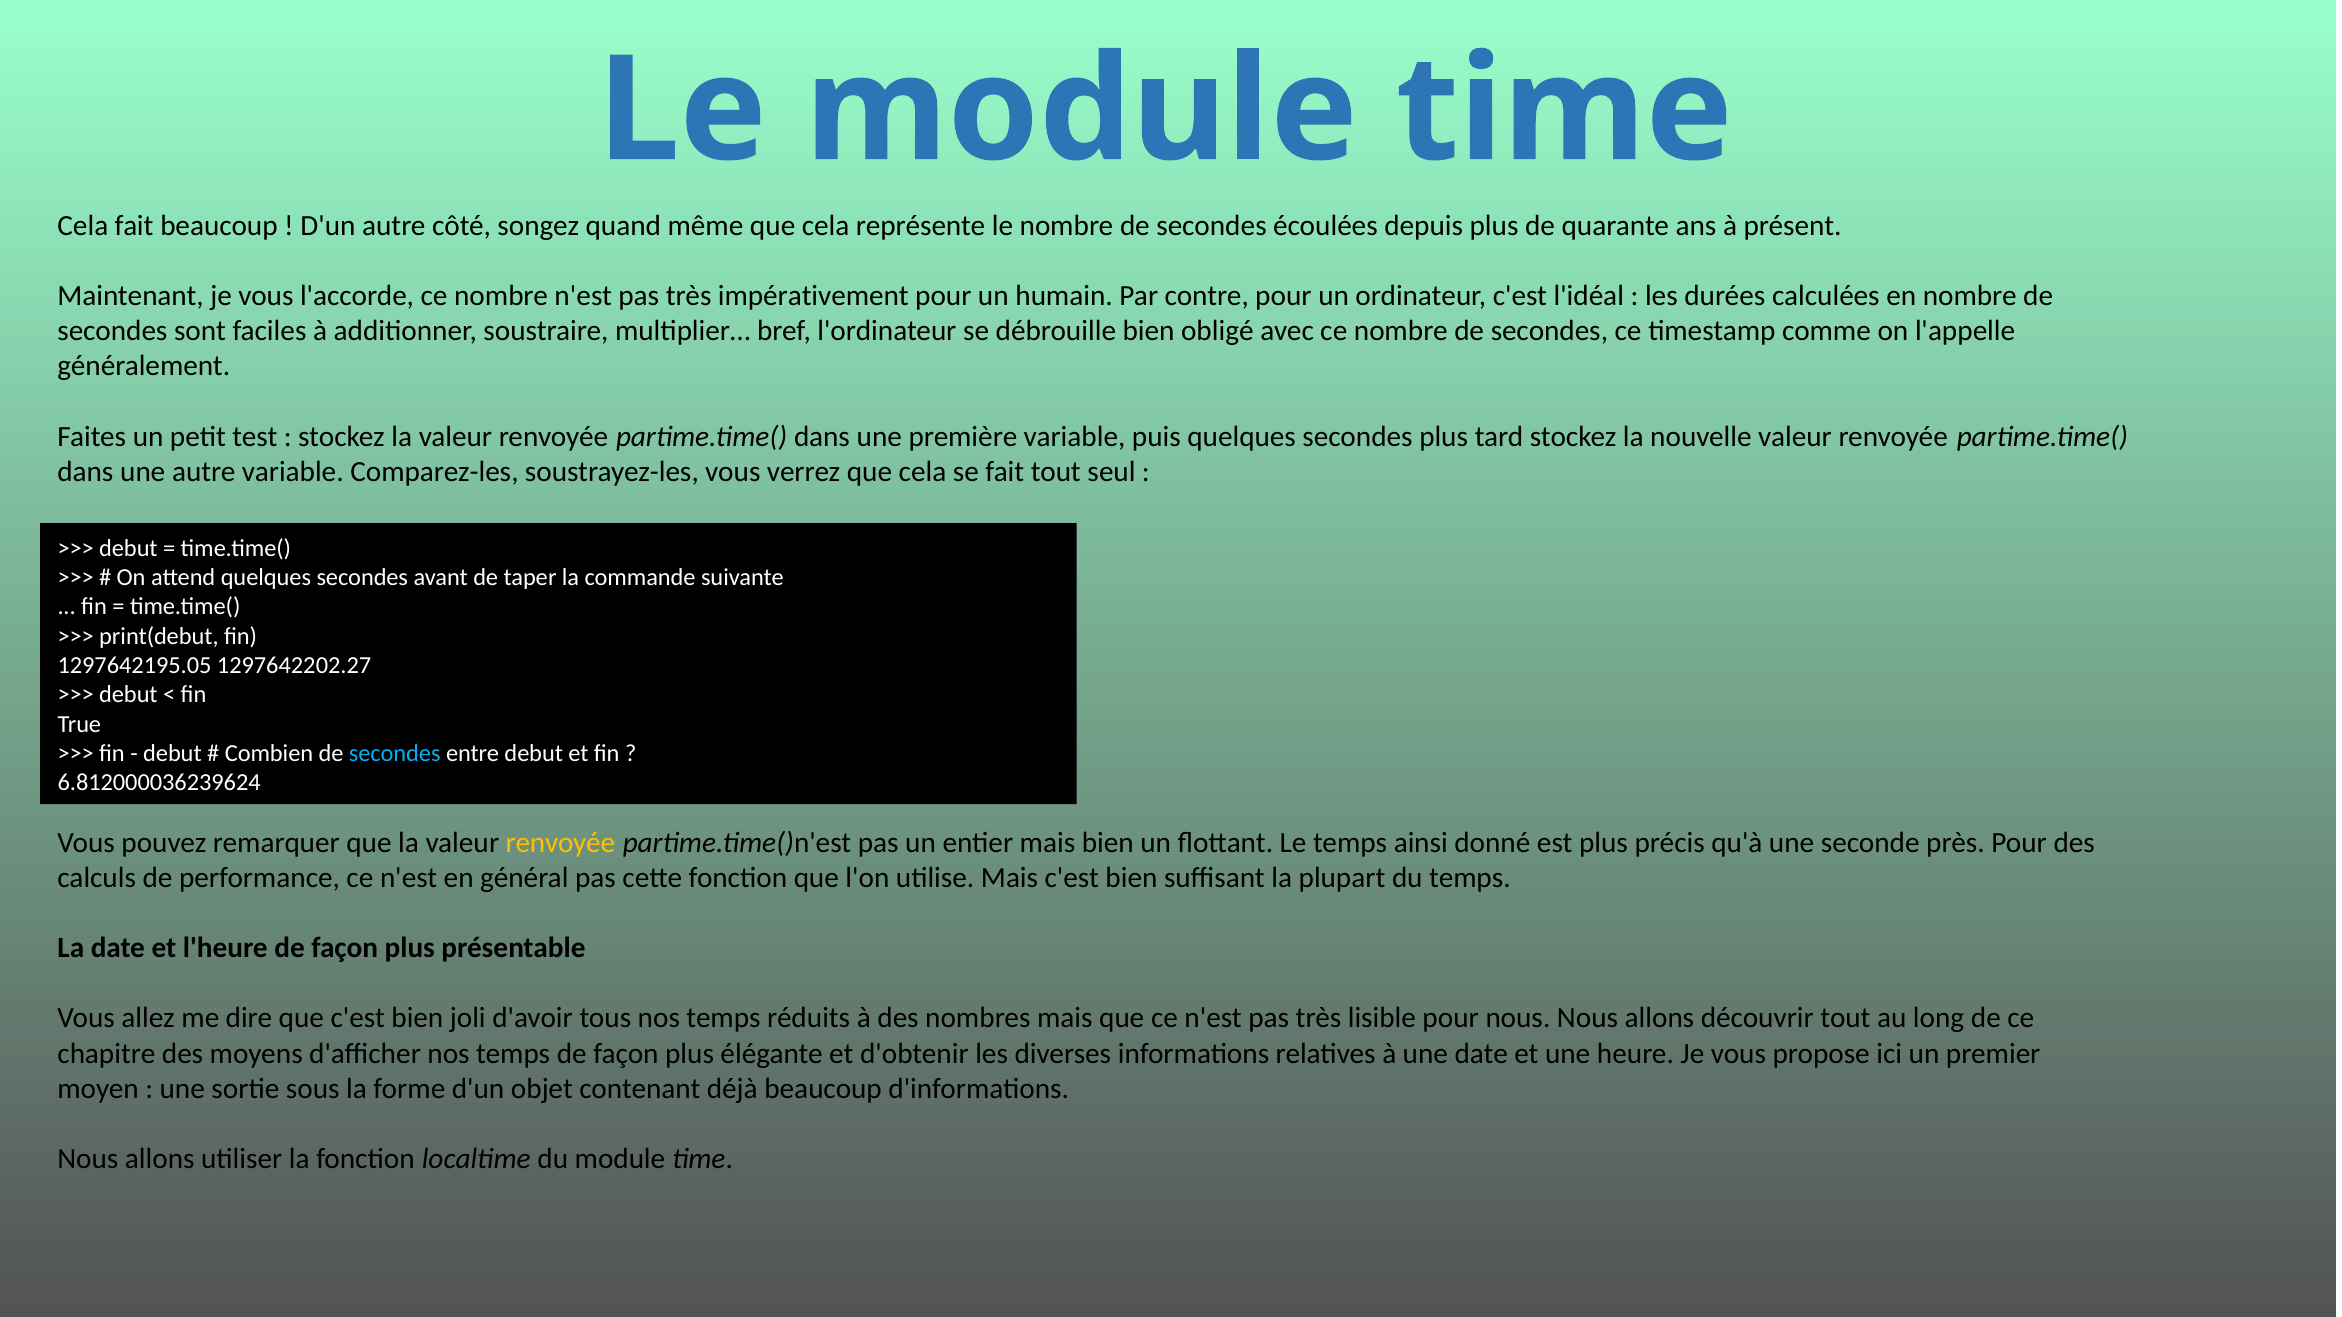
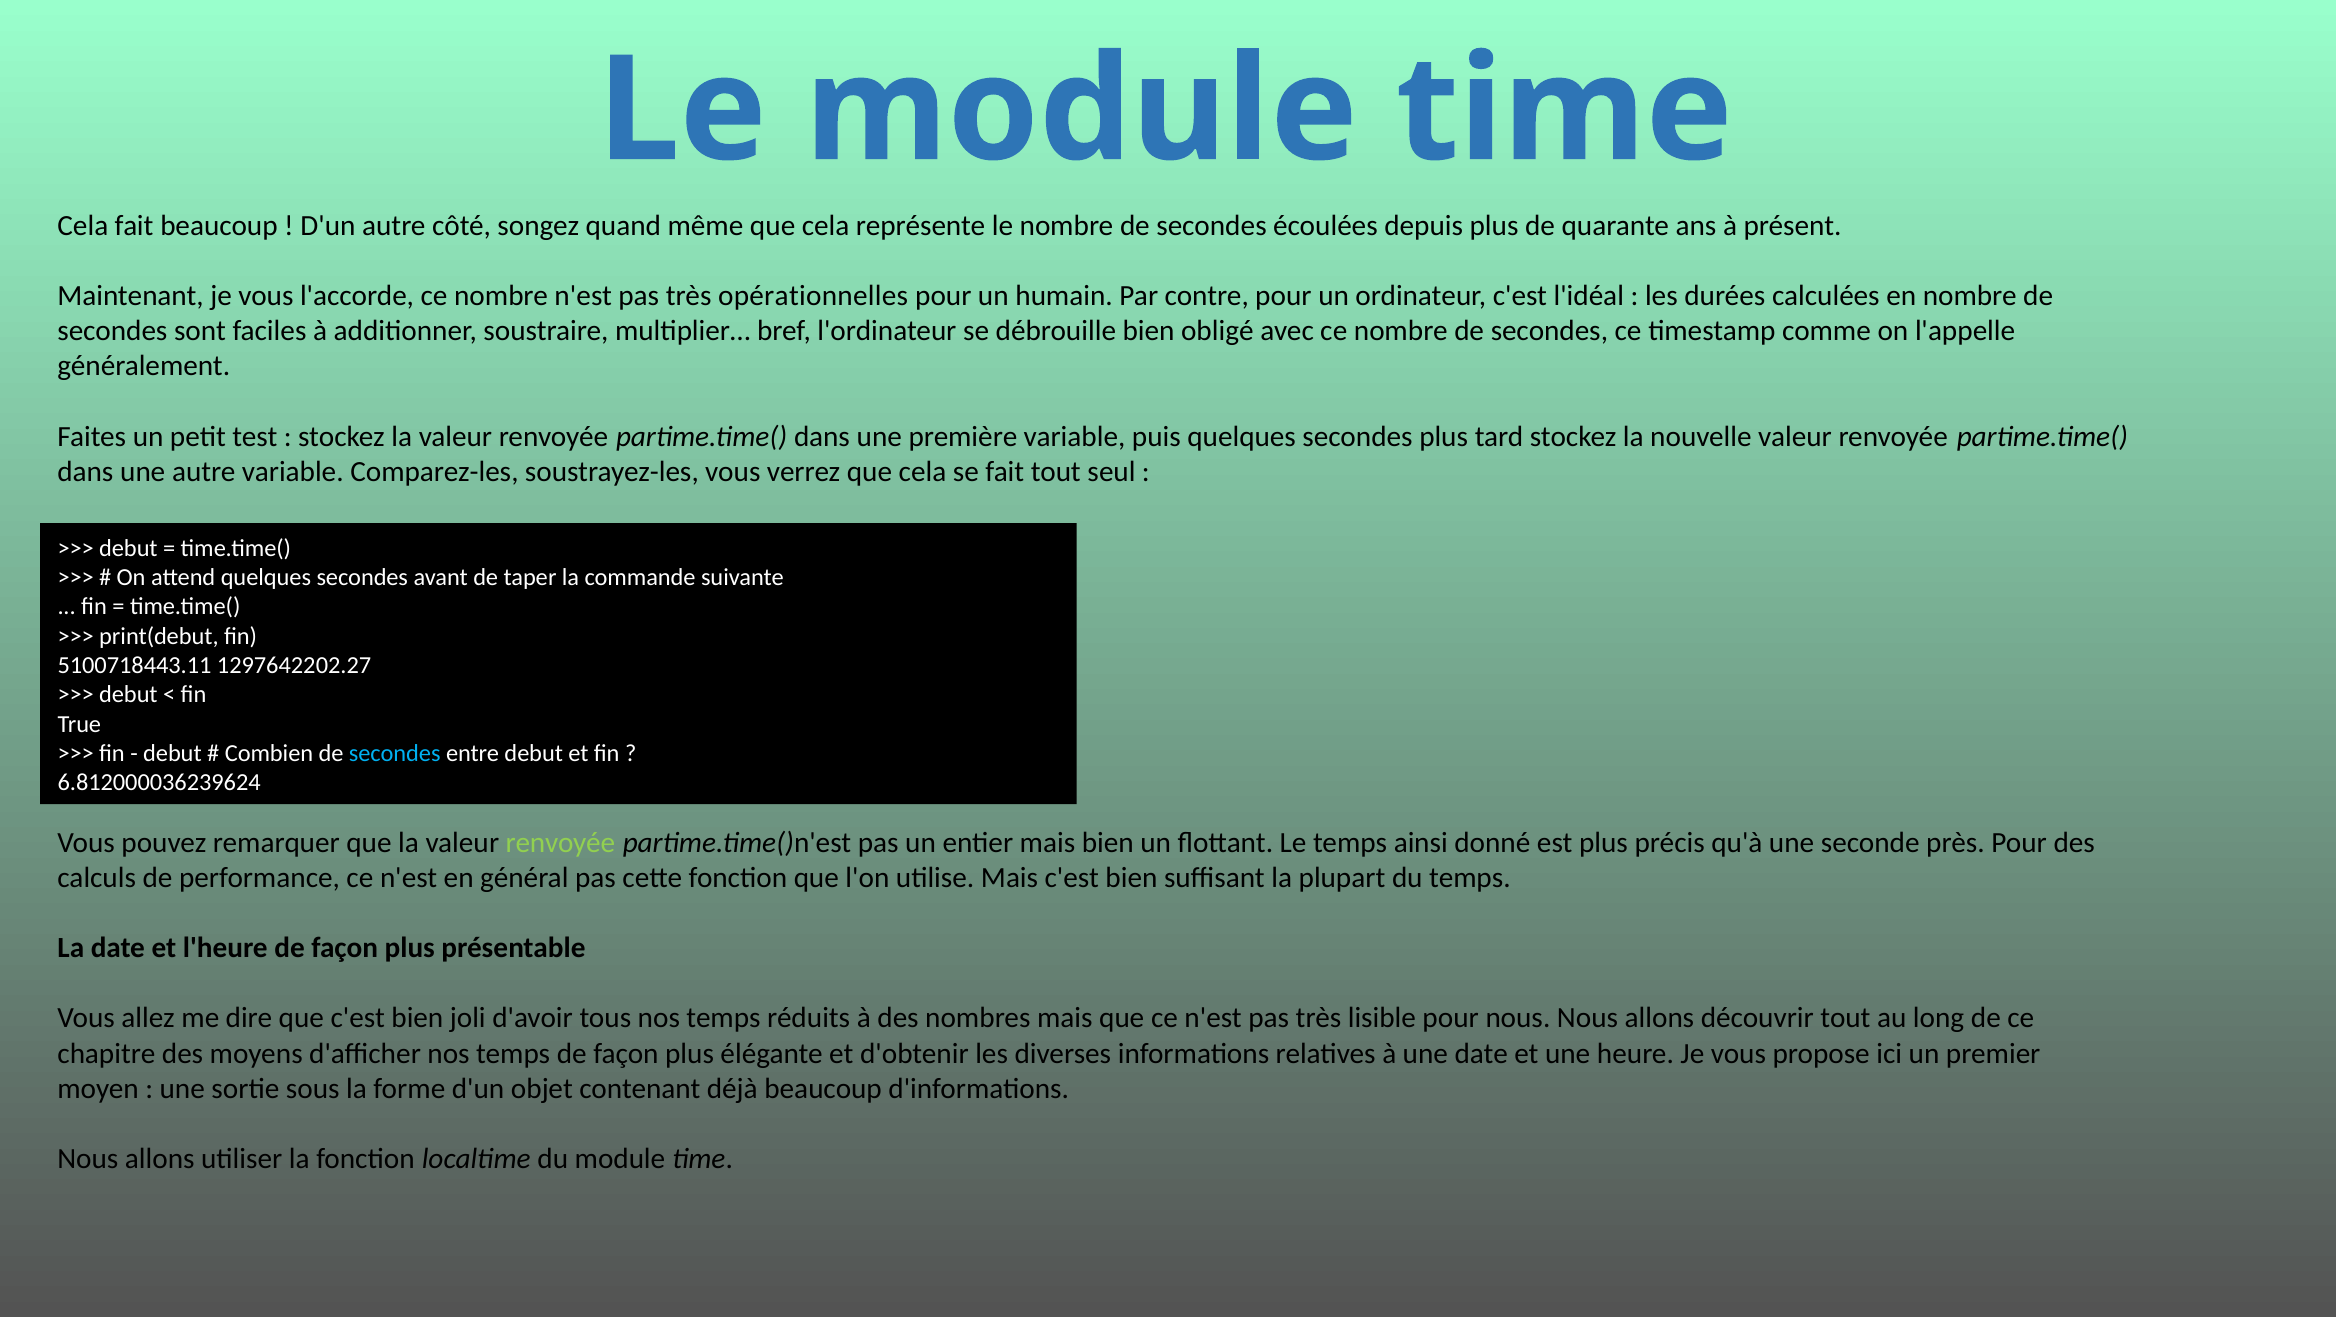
impérativement: impérativement -> opérationnelles
1297642195.05: 1297642195.05 -> 5100718443.11
renvoyée at (560, 843) colour: yellow -> light green
